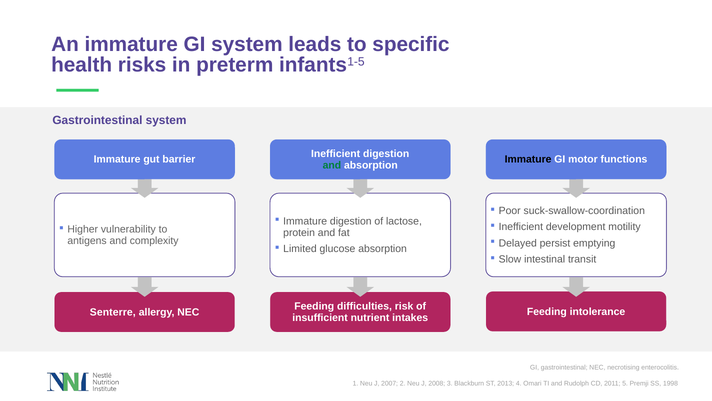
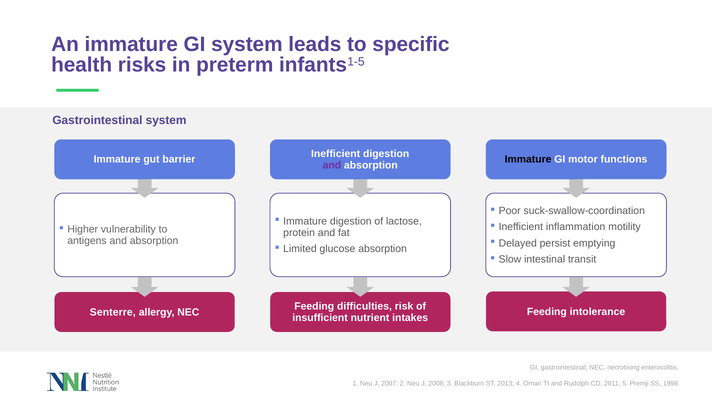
and at (332, 165) colour: green -> purple
development: development -> inflammation
antigens and complexity: complexity -> absorption
